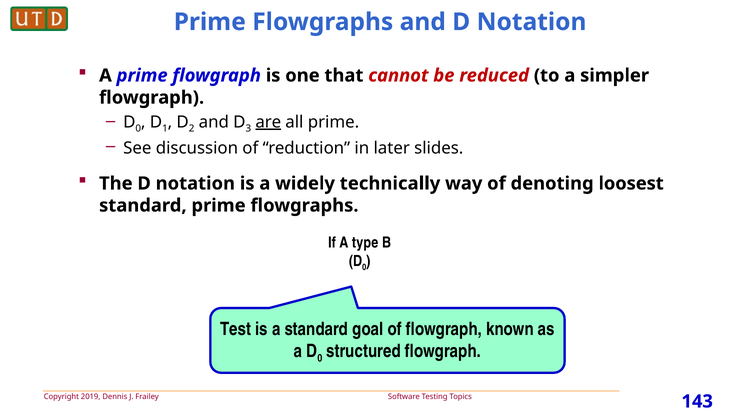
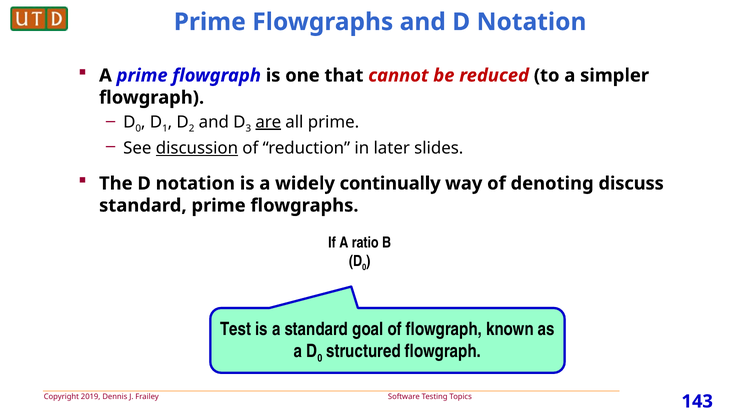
discussion underline: none -> present
technically: technically -> continually
loosest: loosest -> discuss
type: type -> ratio
